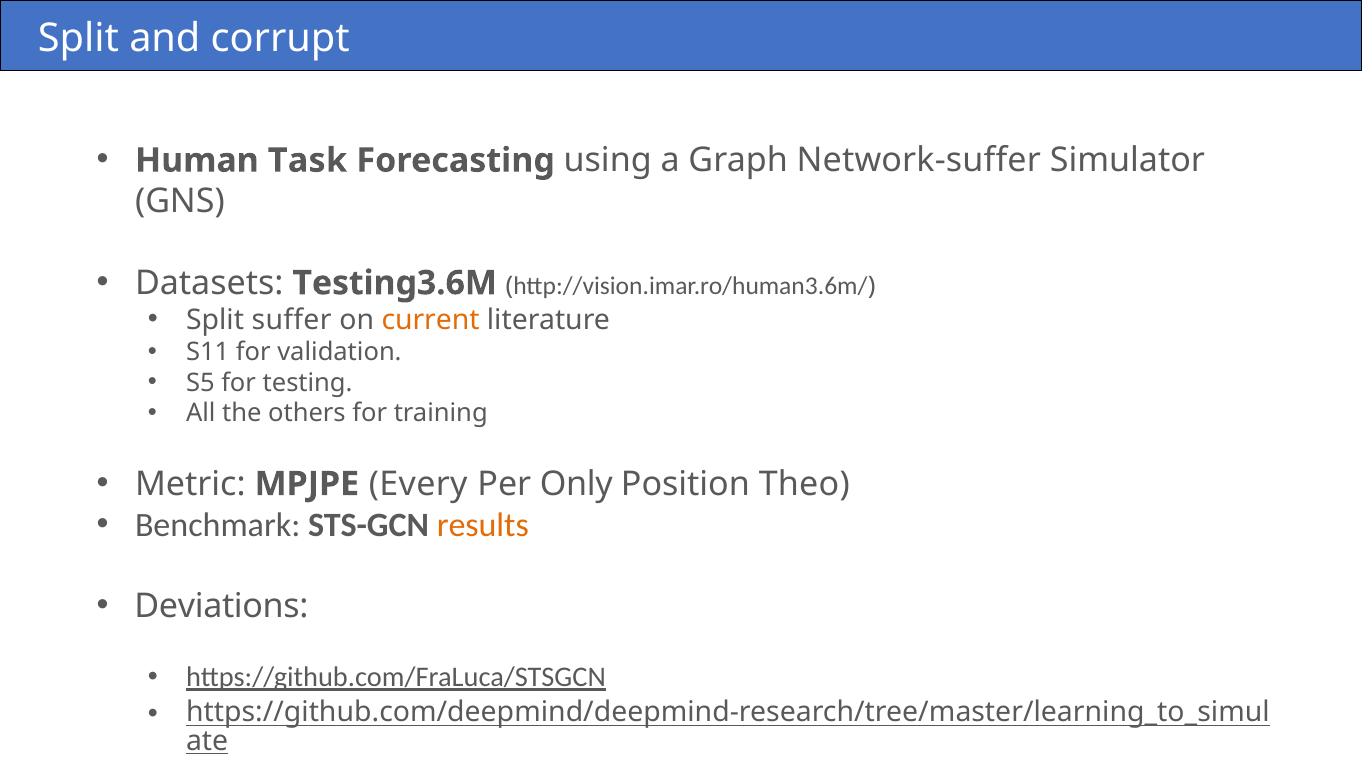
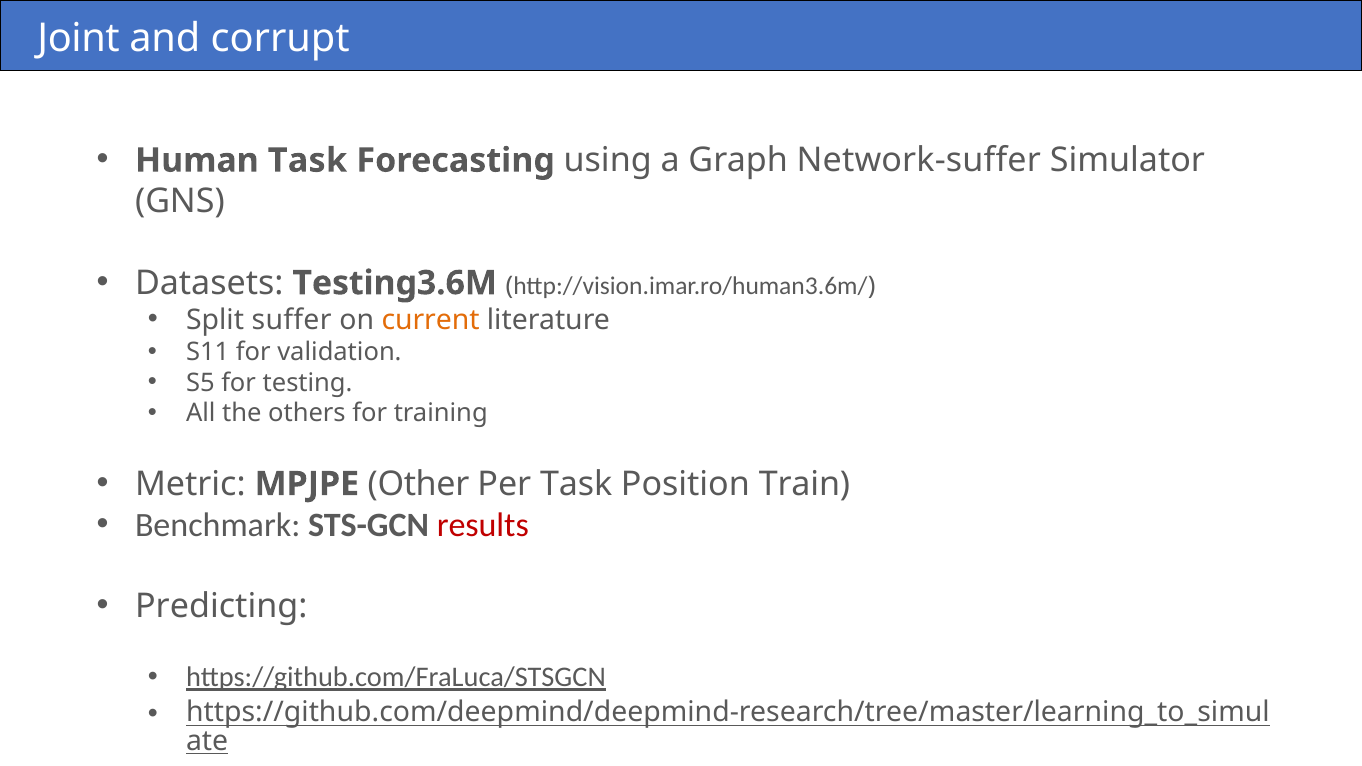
Split at (78, 38): Split -> Joint
Every: Every -> Other
Per Only: Only -> Task
Theo: Theo -> Train
results colour: orange -> red
Deviations: Deviations -> Predicting
